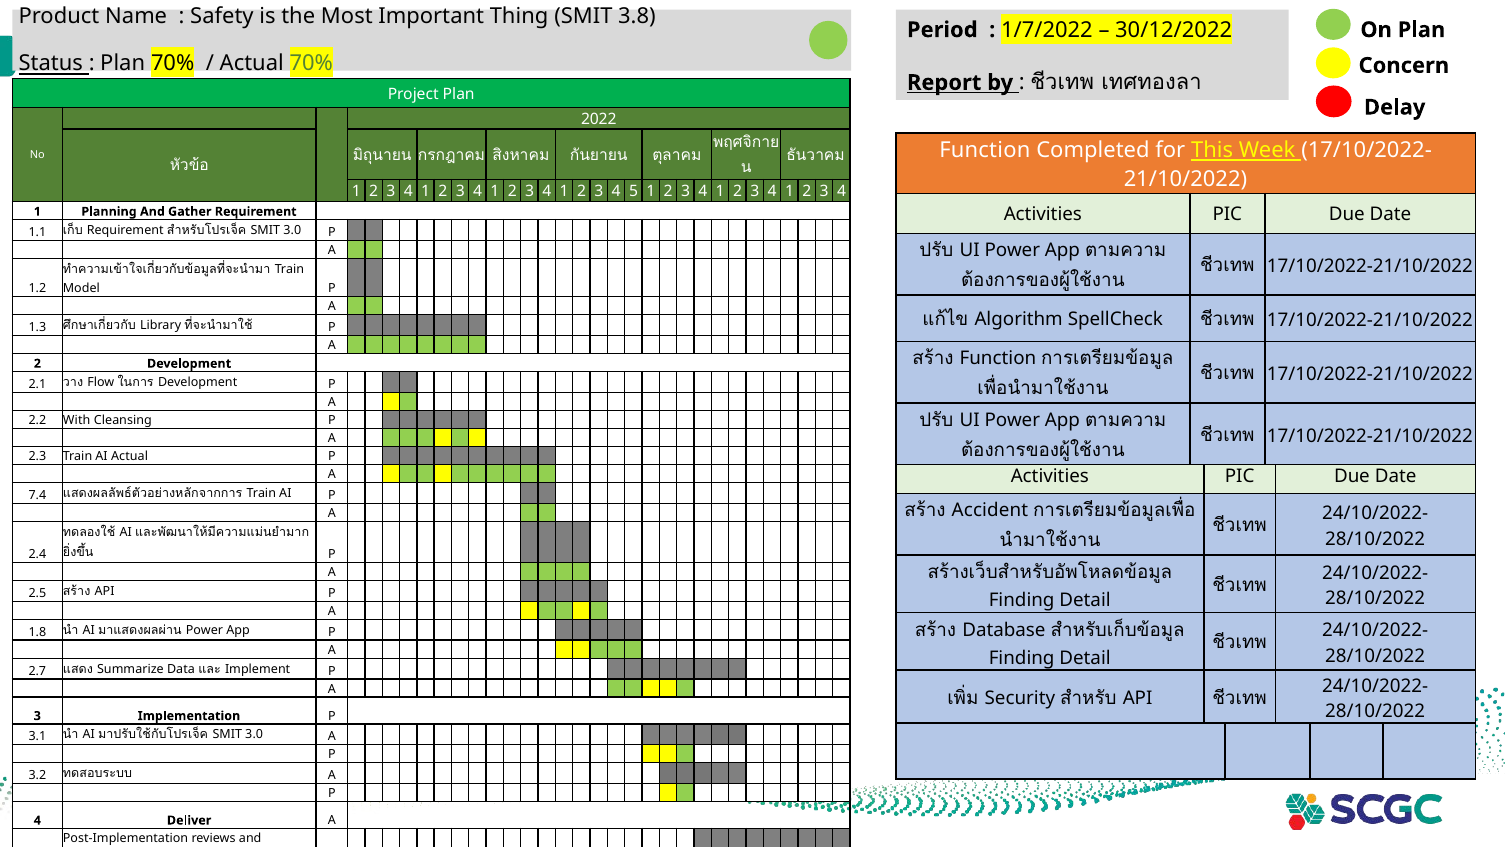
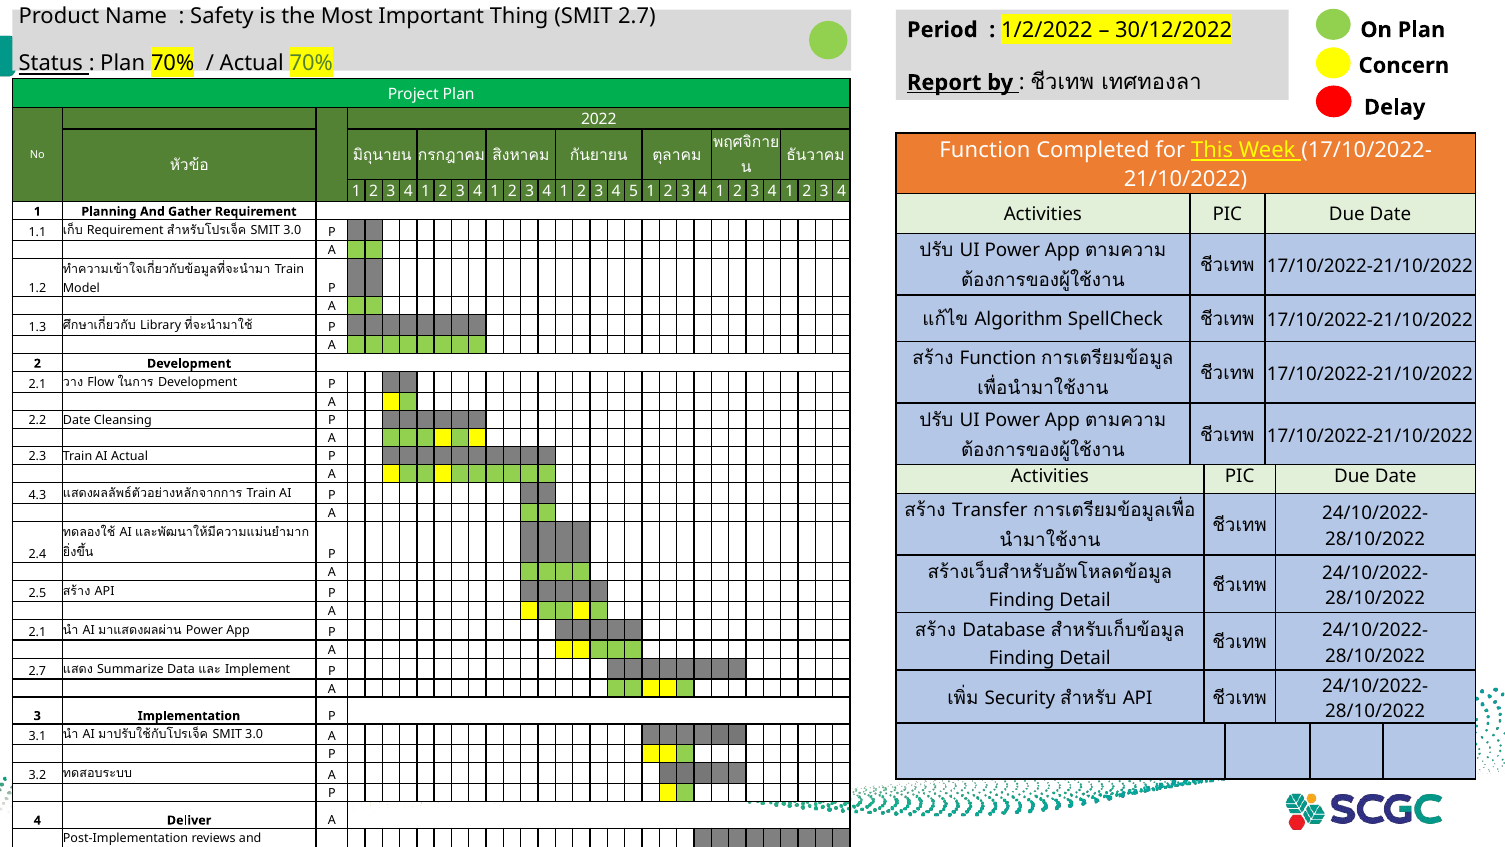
SMIT 3.8: 3.8 -> 2.7
1/7/2022: 1/7/2022 -> 1/2/2022
2.2 With: With -> Date
7.4: 7.4 -> 4.3
Accident at (990, 510): Accident -> Transfer
1.8 at (37, 632): 1.8 -> 2.1
